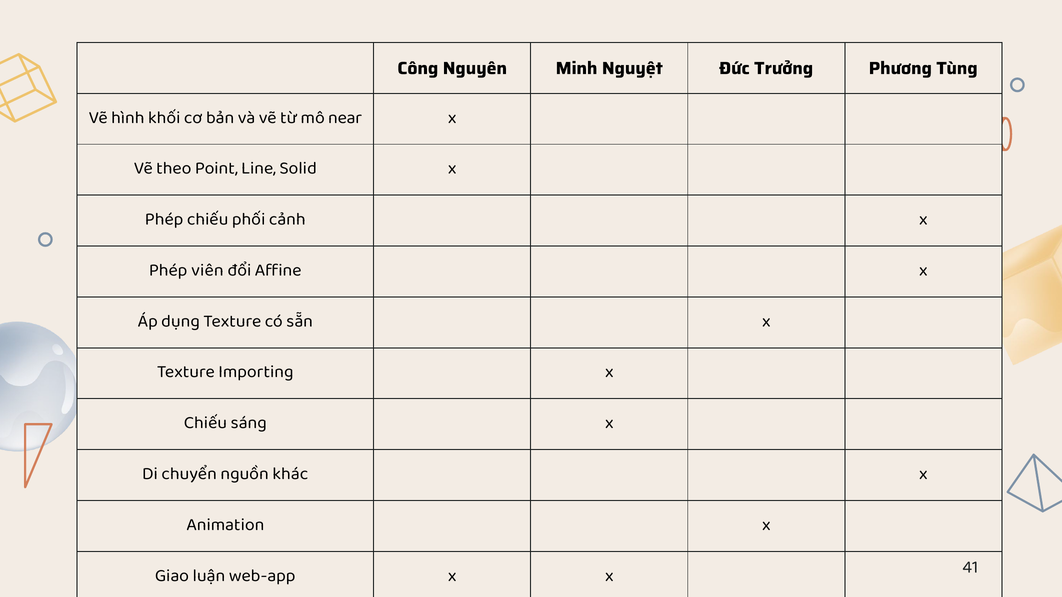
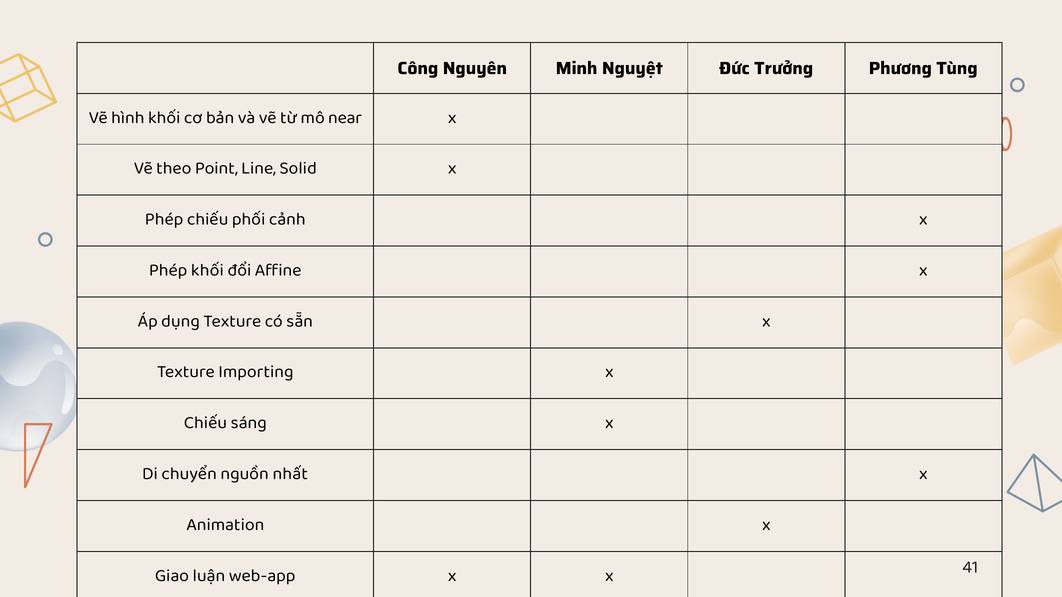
Phép viên: viên -> khối
khác: khác -> nhất
